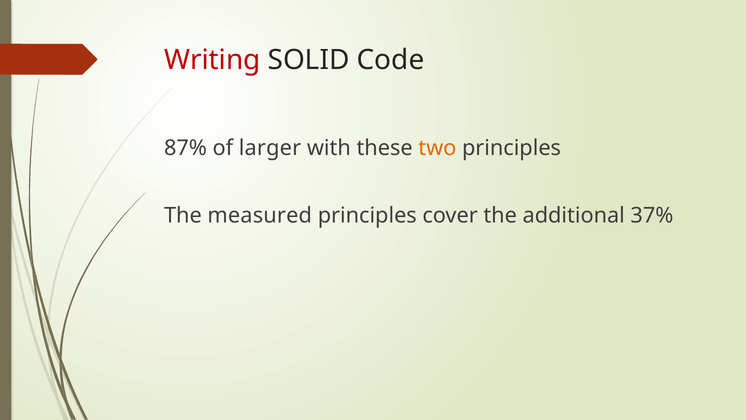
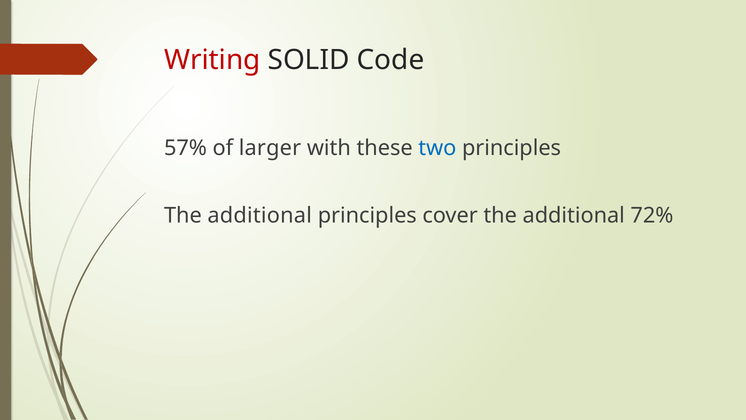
87%: 87% -> 57%
two colour: orange -> blue
measured at (260, 216): measured -> additional
37%: 37% -> 72%
